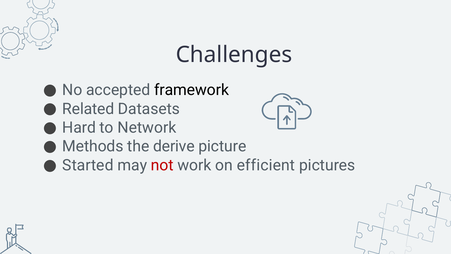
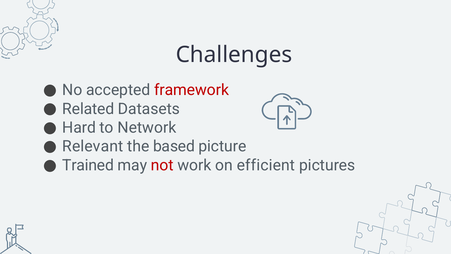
framework colour: black -> red
Methods: Methods -> Relevant
derive: derive -> based
Started: Started -> Trained
